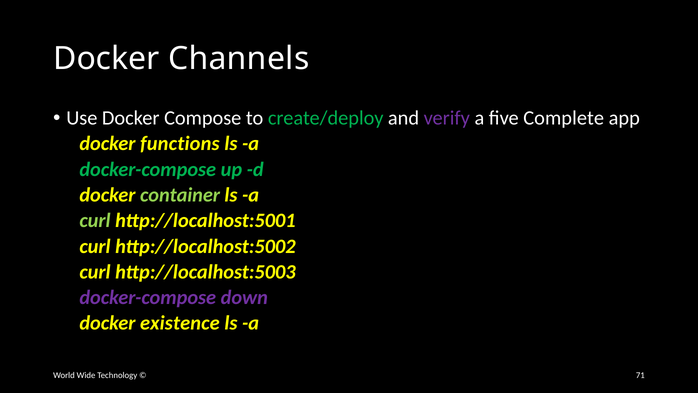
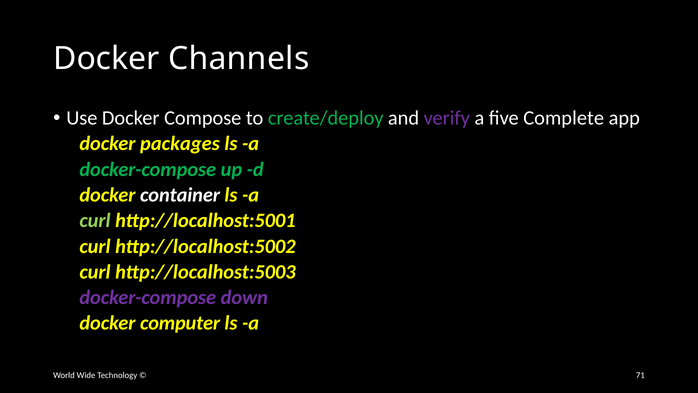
functions: functions -> packages
container colour: light green -> white
existence: existence -> computer
